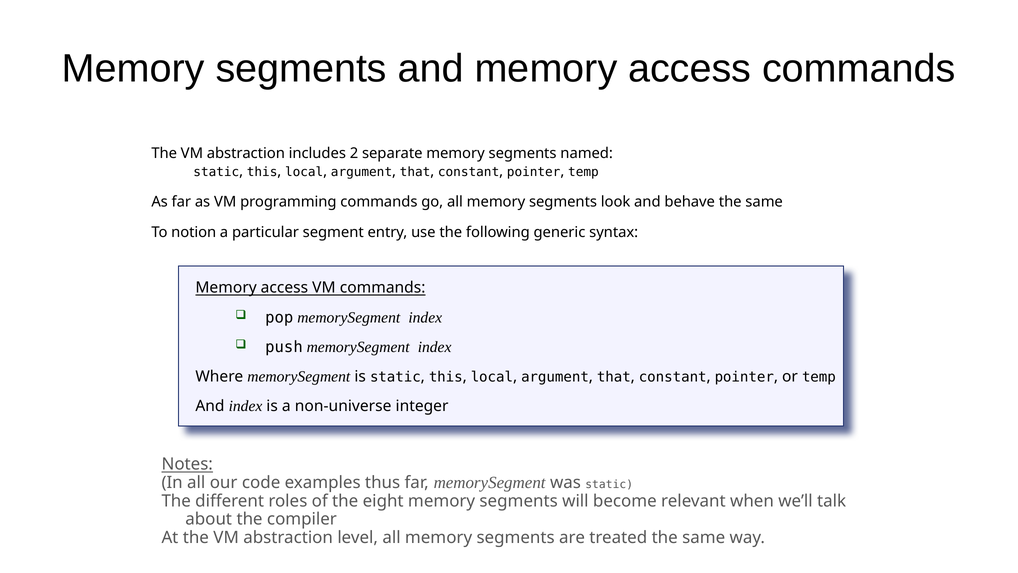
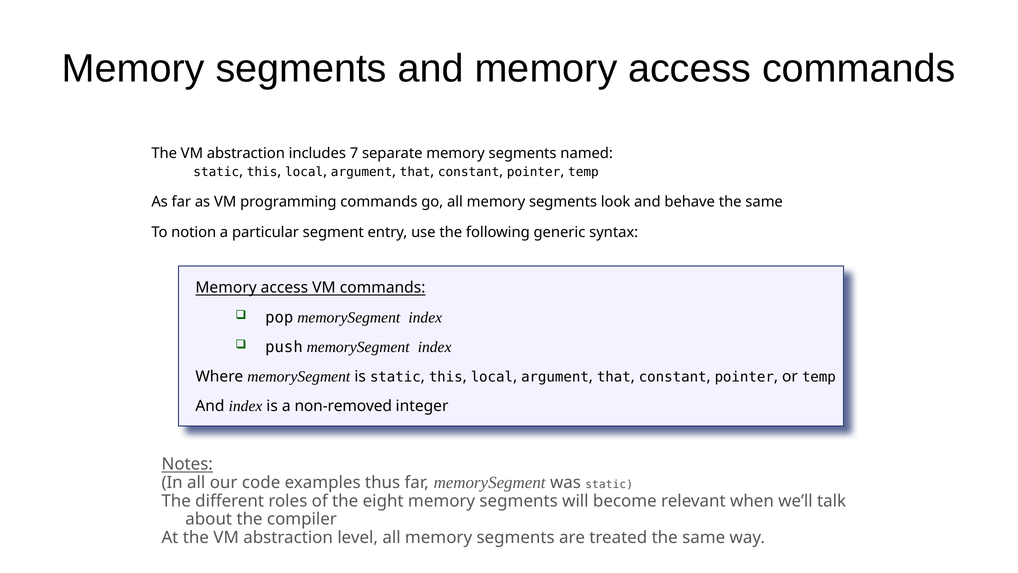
2: 2 -> 7
non-universe: non-universe -> non-removed
